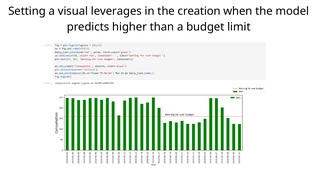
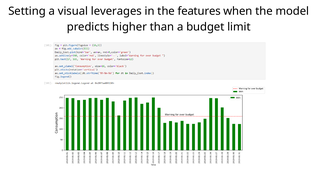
creation: creation -> features
